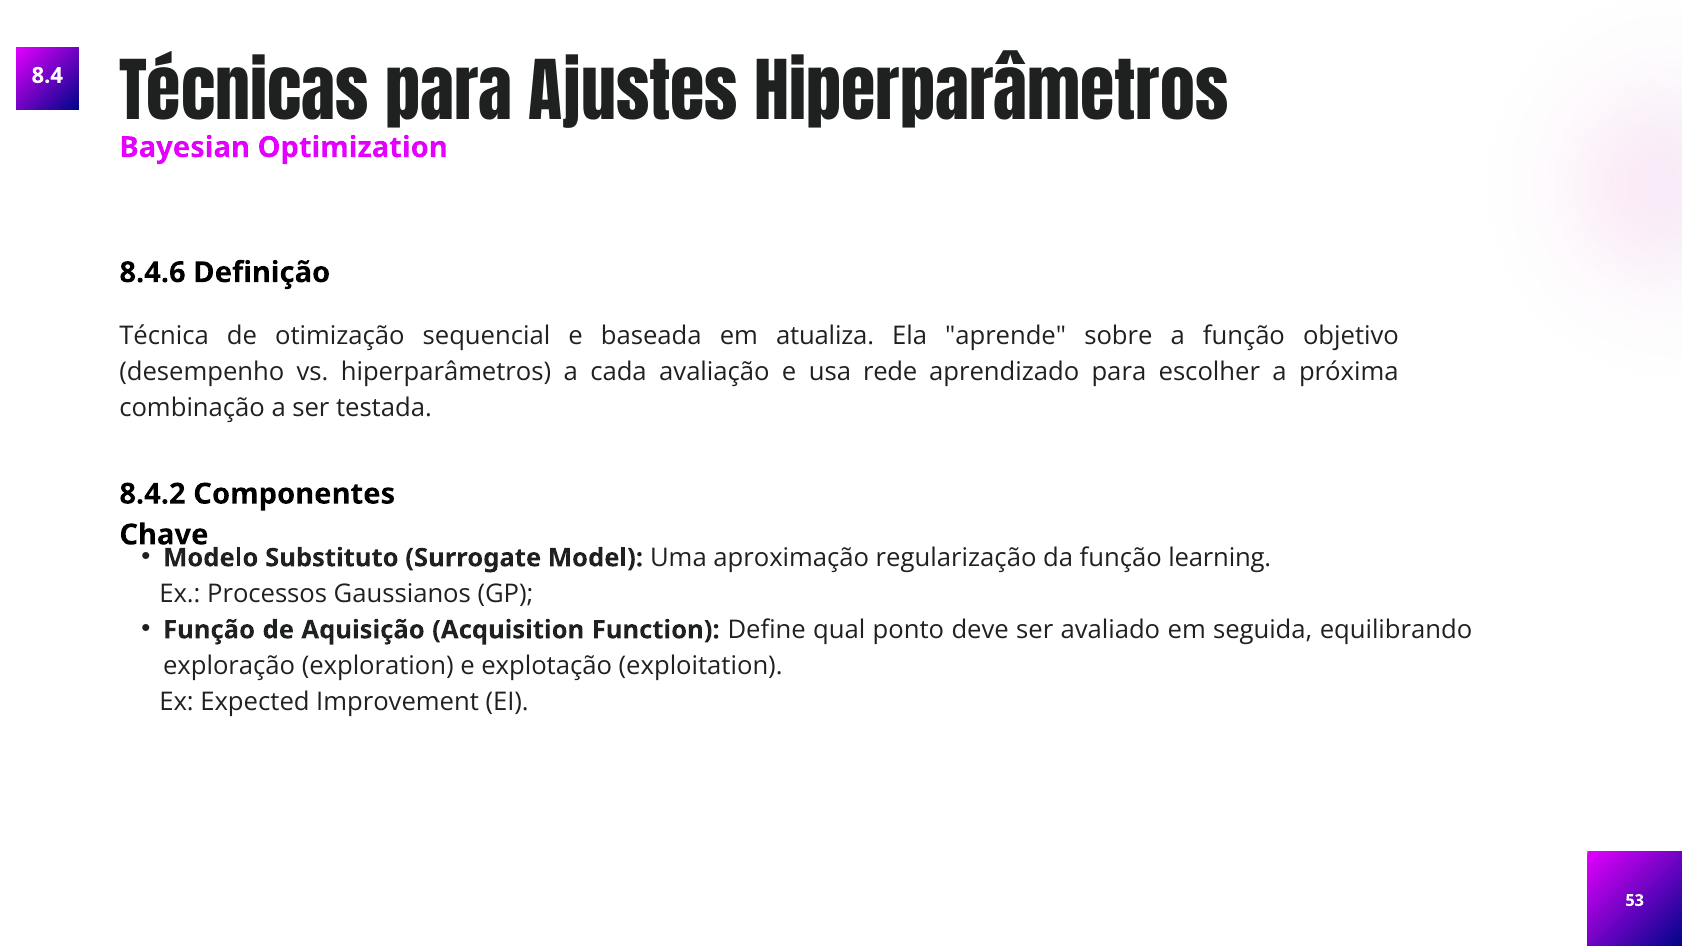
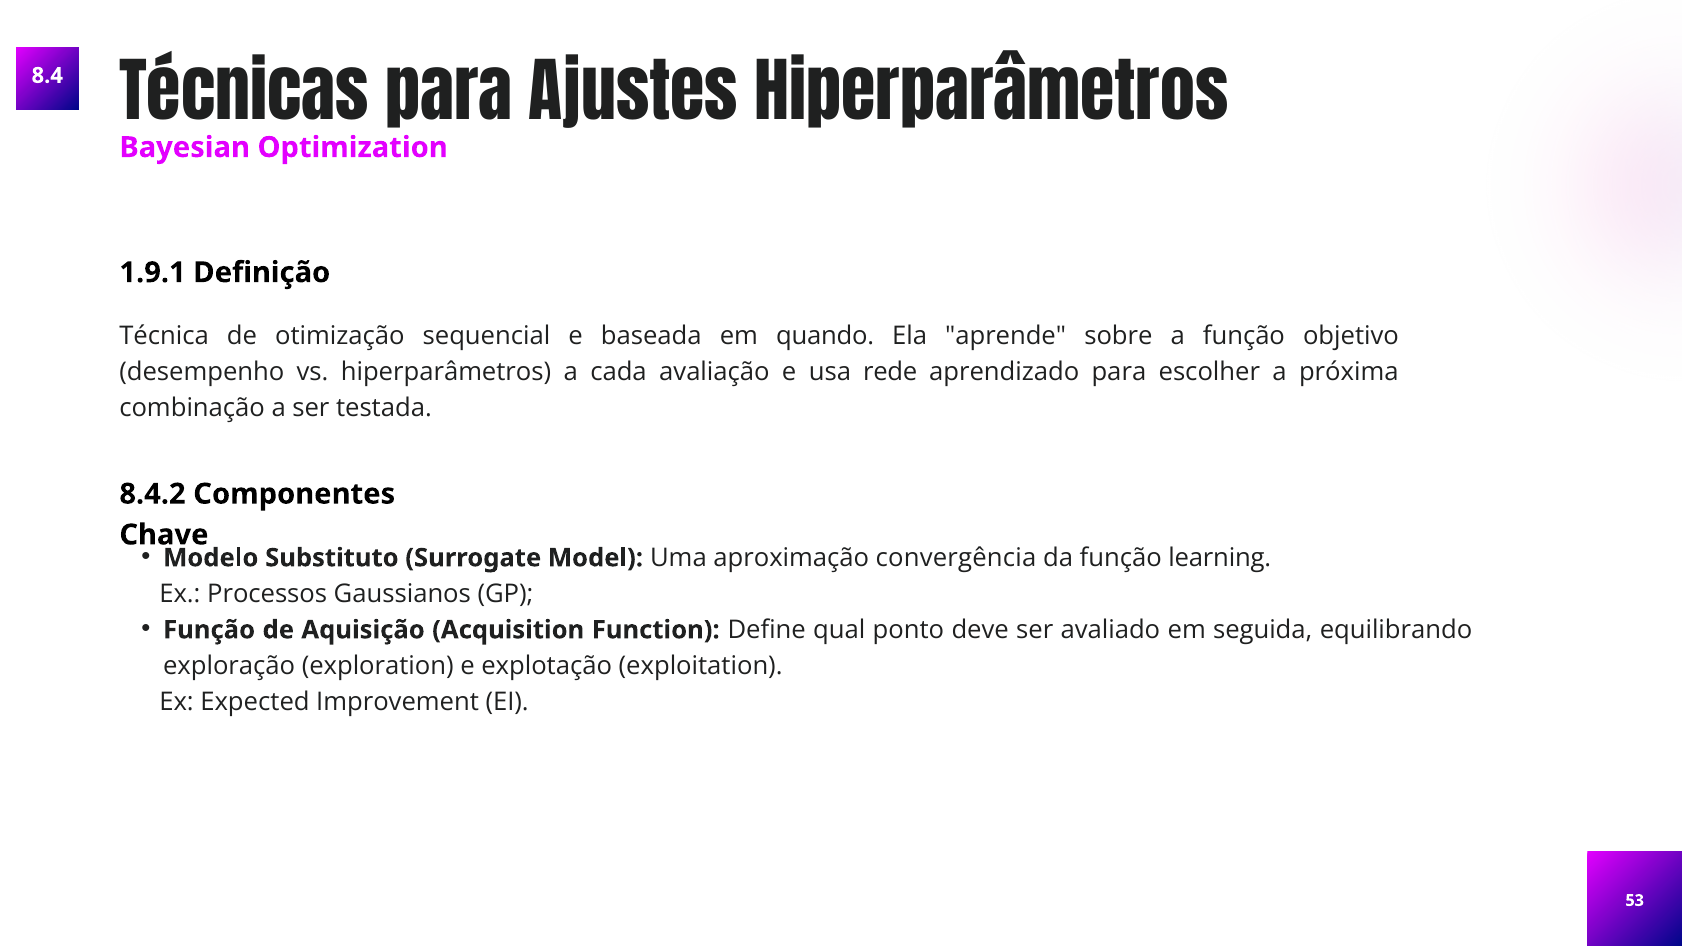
8.4.6: 8.4.6 -> 1.9.1
atualiza: atualiza -> quando
regularização: regularização -> convergência
